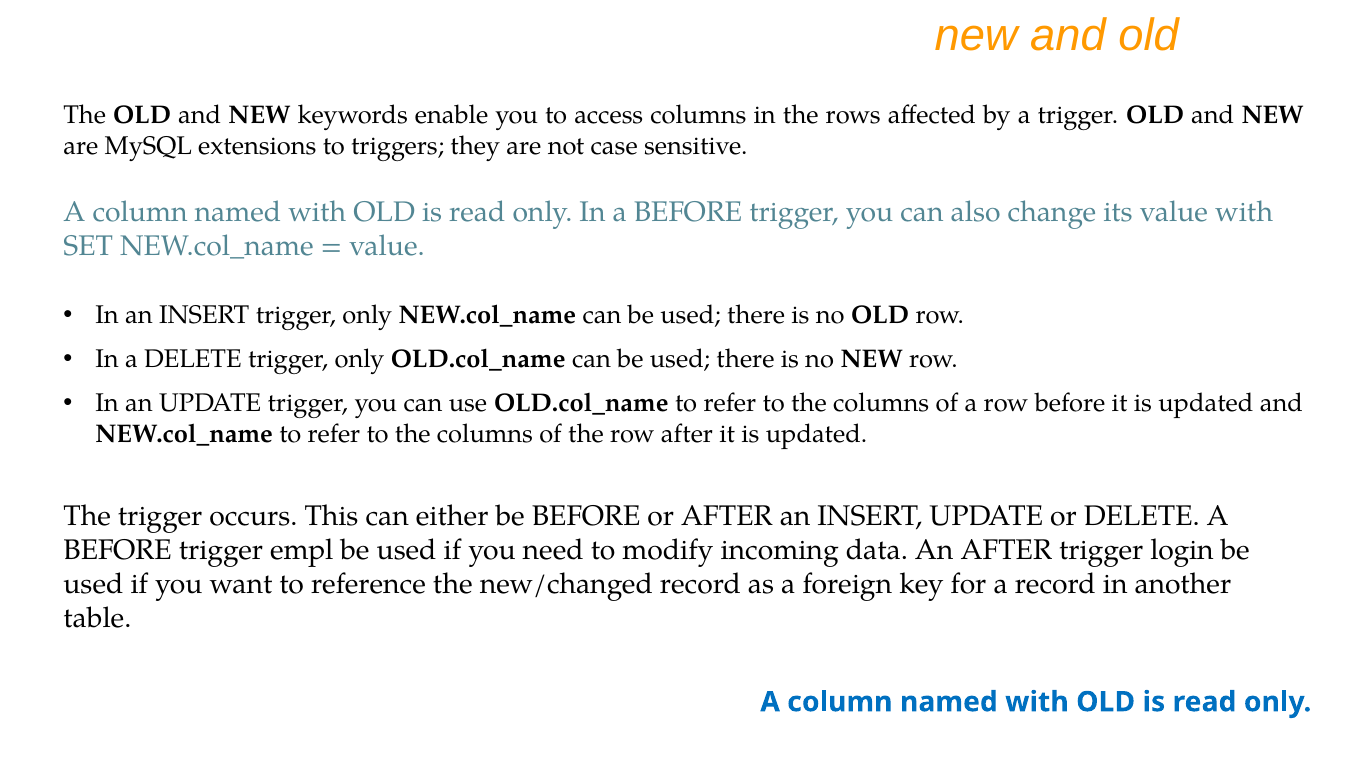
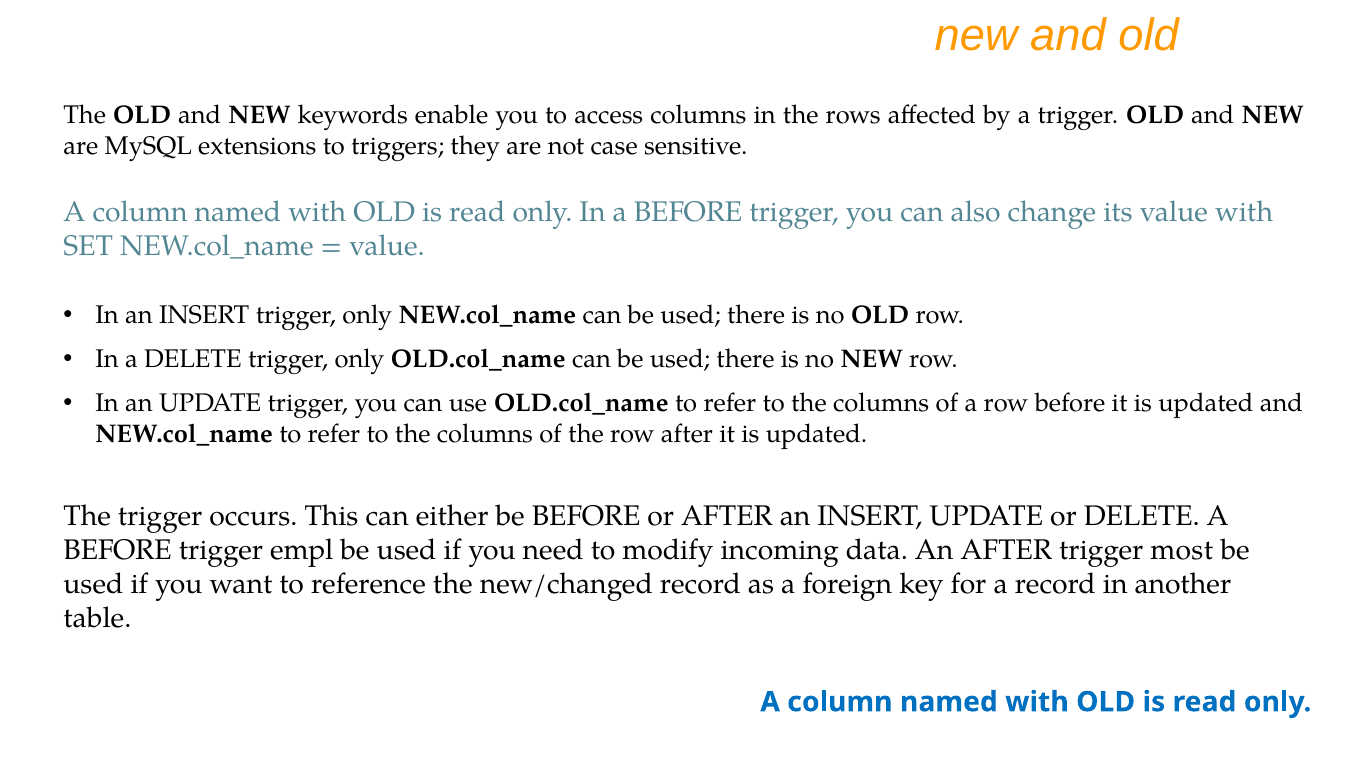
login: login -> most
